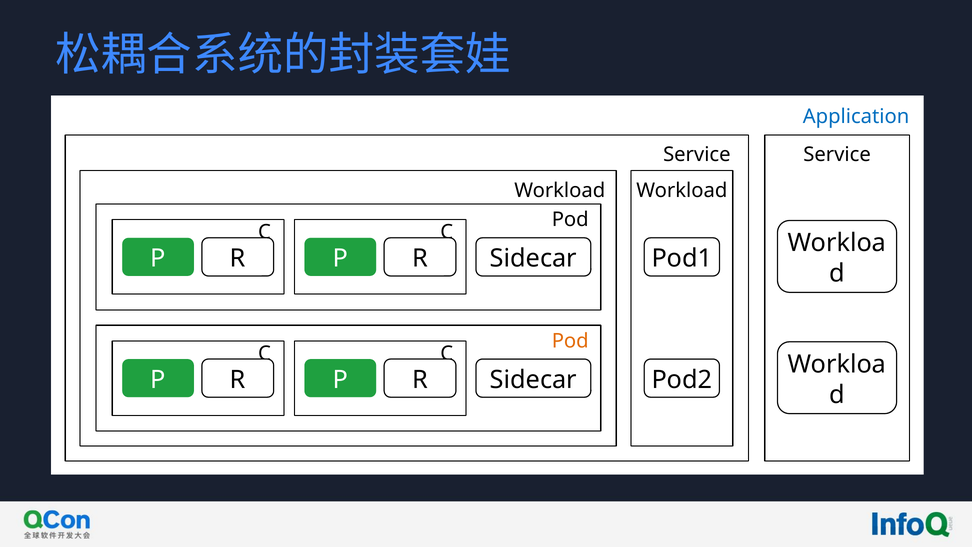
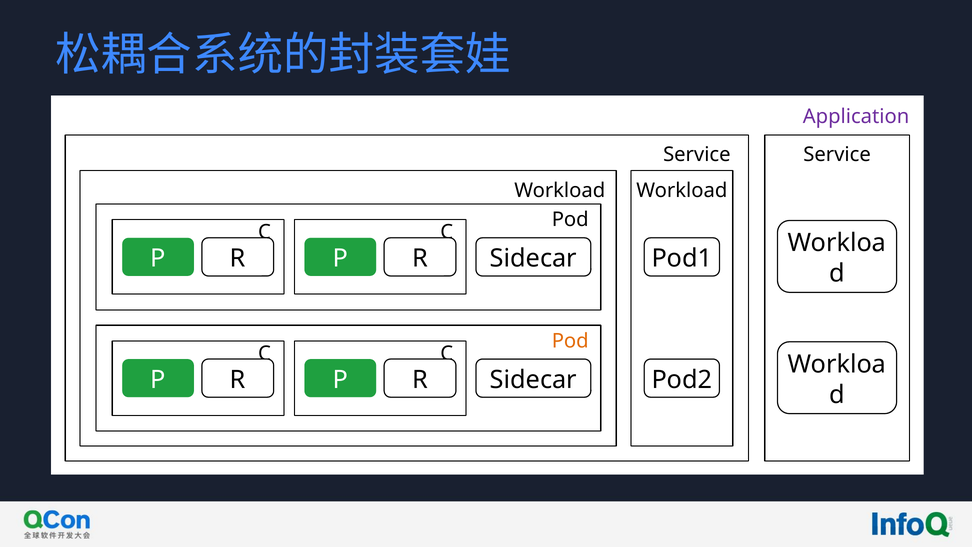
Application colour: blue -> purple
